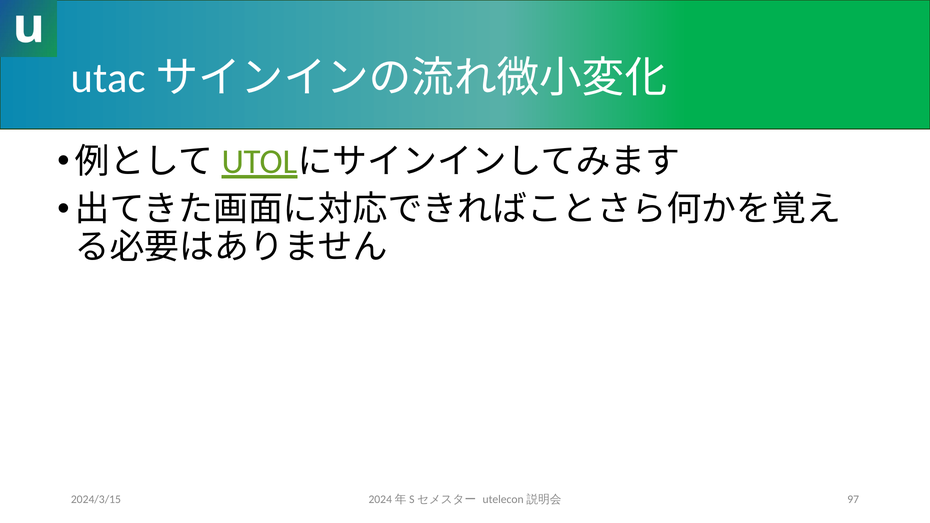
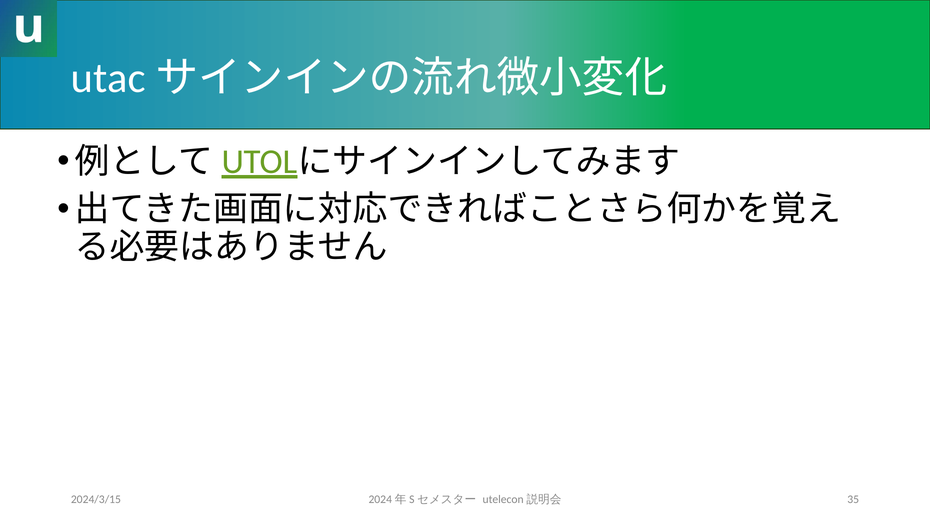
97: 97 -> 35
